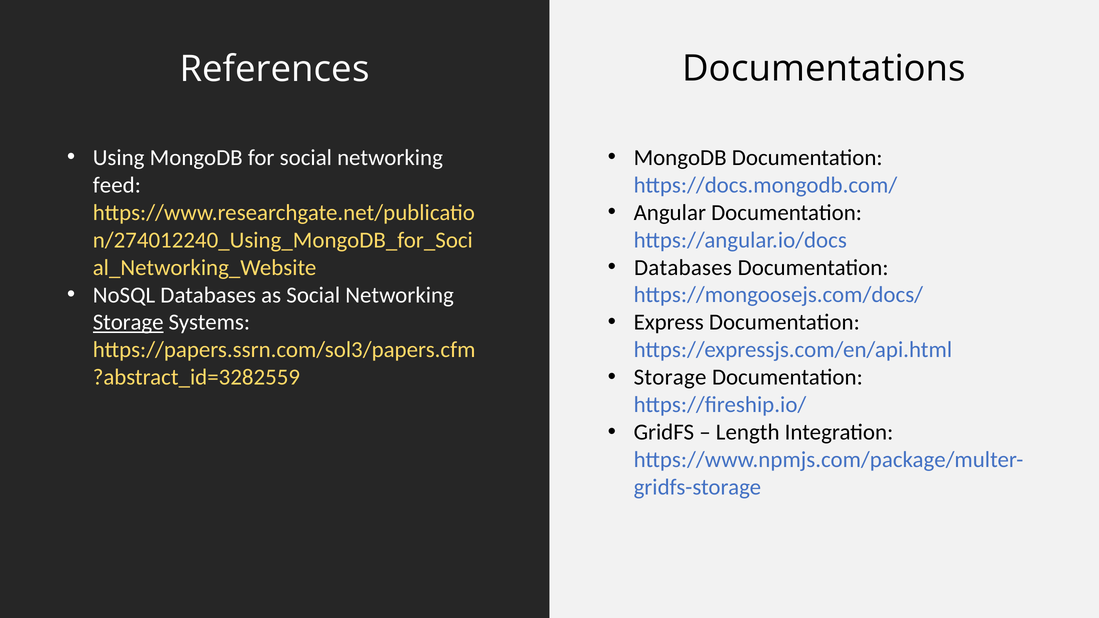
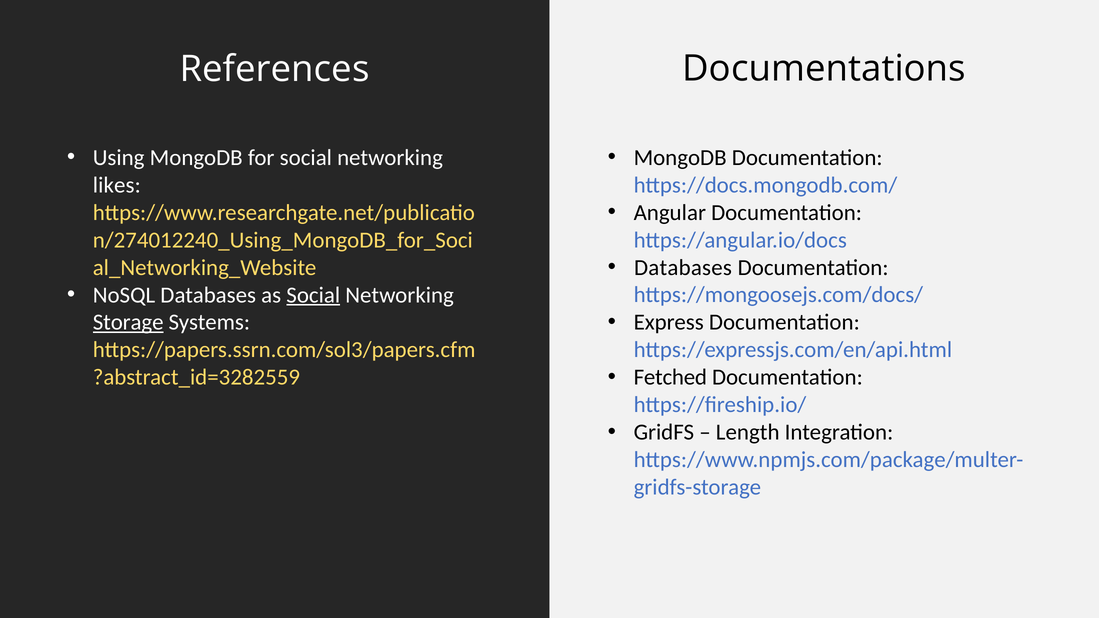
feed: feed -> likes
Social at (313, 295) underline: none -> present
Storage at (670, 377): Storage -> Fetched
